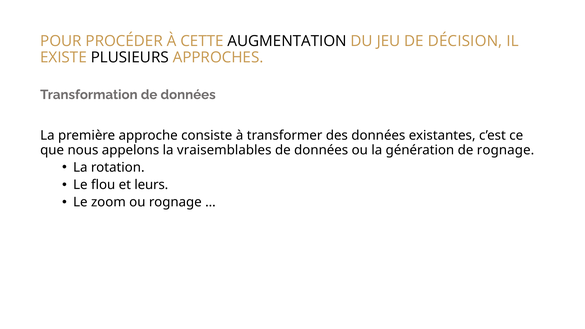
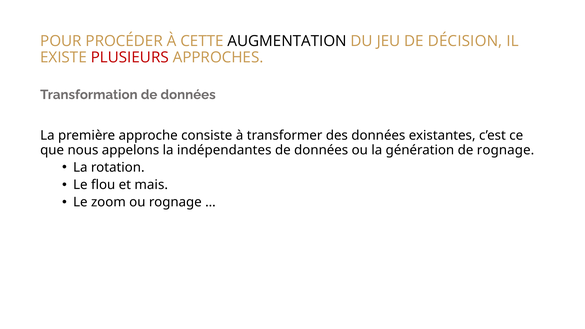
PLUSIEURS colour: black -> red
vraisemblables: vraisemblables -> indépendantes
leurs: leurs -> mais
